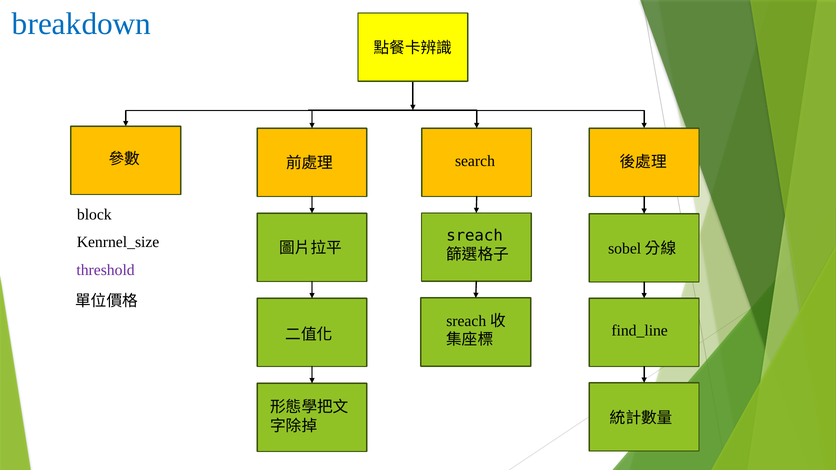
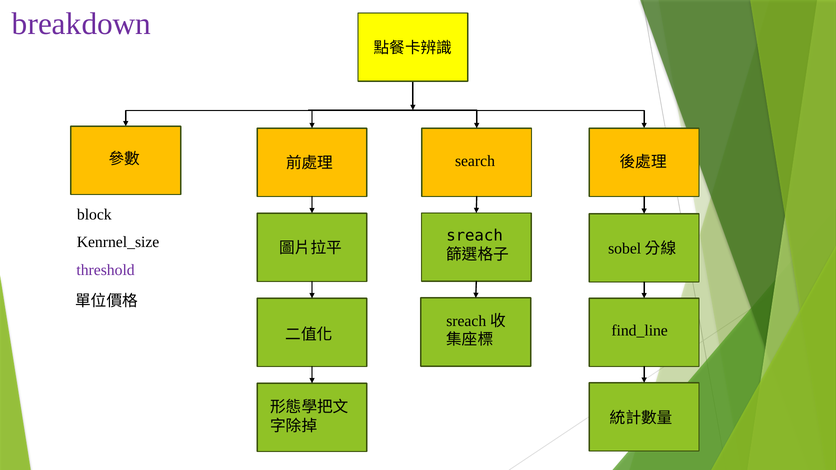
breakdown colour: blue -> purple
